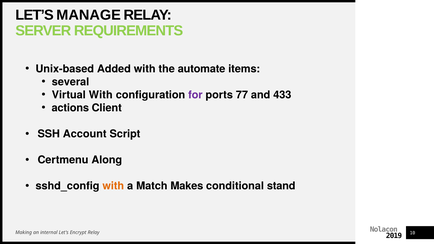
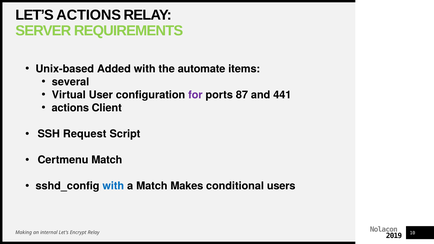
LET’S MANAGE: MANAGE -> ACTIONS
Virtual With: With -> User
77: 77 -> 87
433: 433 -> 441
Account: Account -> Request
Certmenu Along: Along -> Match
with at (113, 186) colour: orange -> blue
stand: stand -> users
